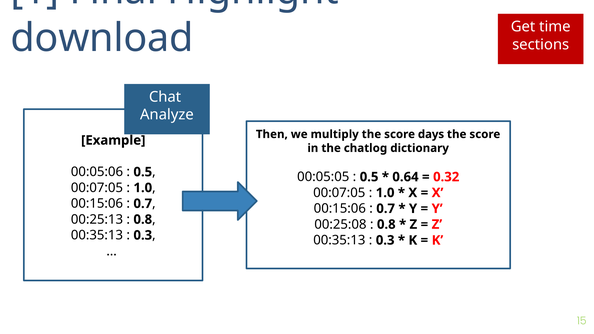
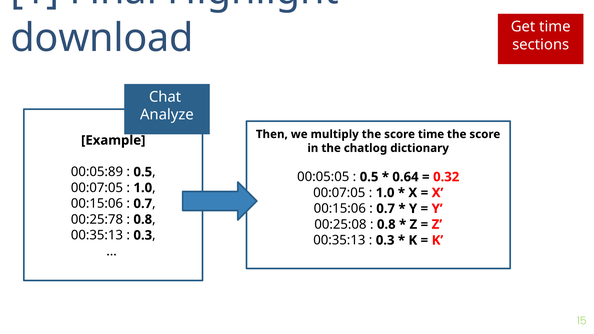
score days: days -> time
00:05:06: 00:05:06 -> 00:05:89
00:25:13: 00:25:13 -> 00:25:78
